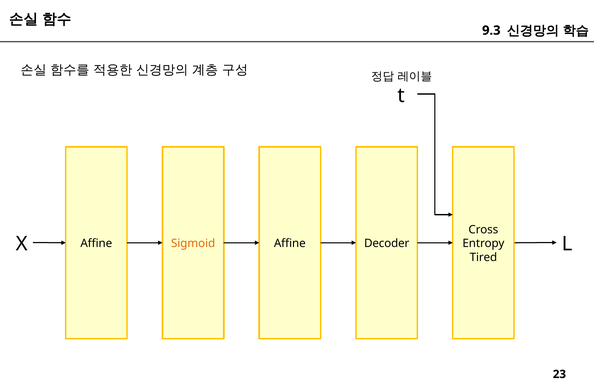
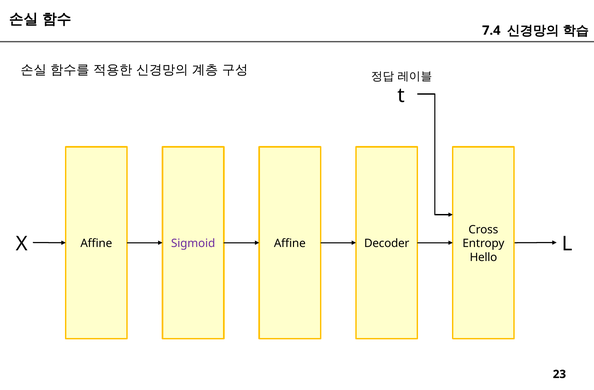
9.3: 9.3 -> 7.4
Sigmoid colour: orange -> purple
Tired: Tired -> Hello
